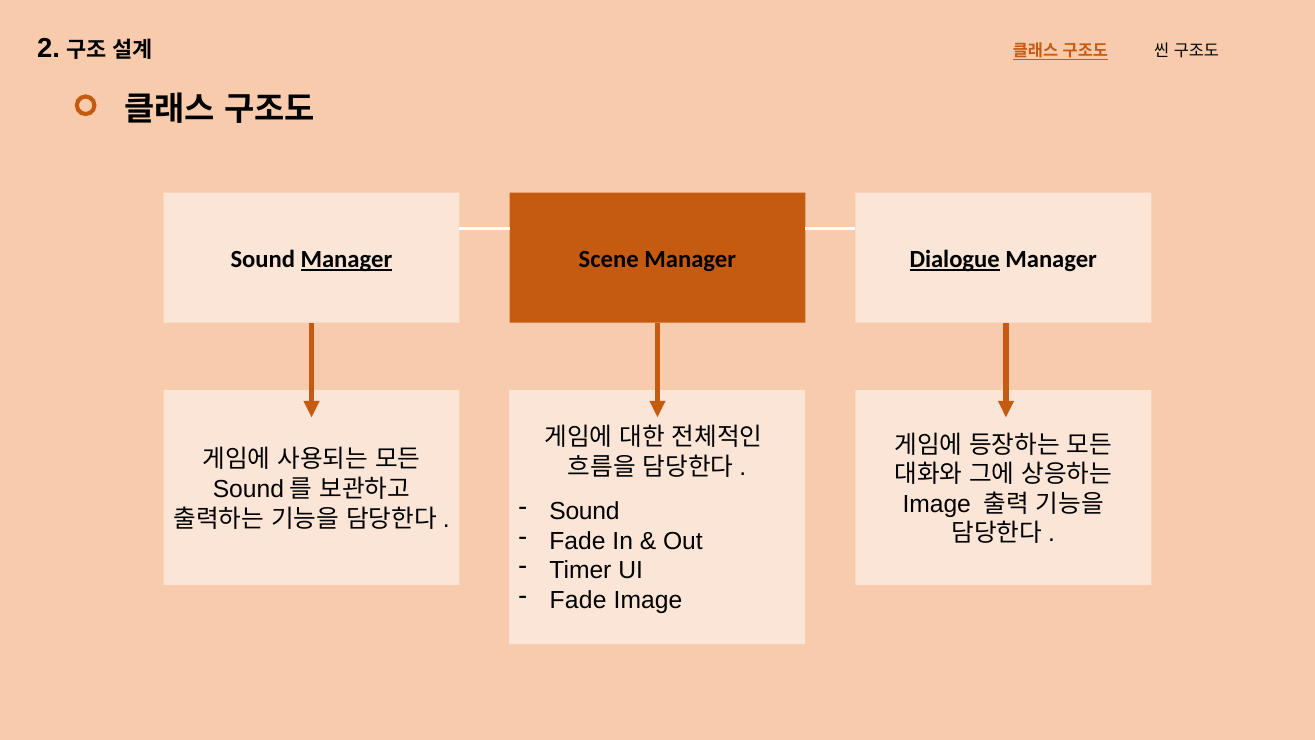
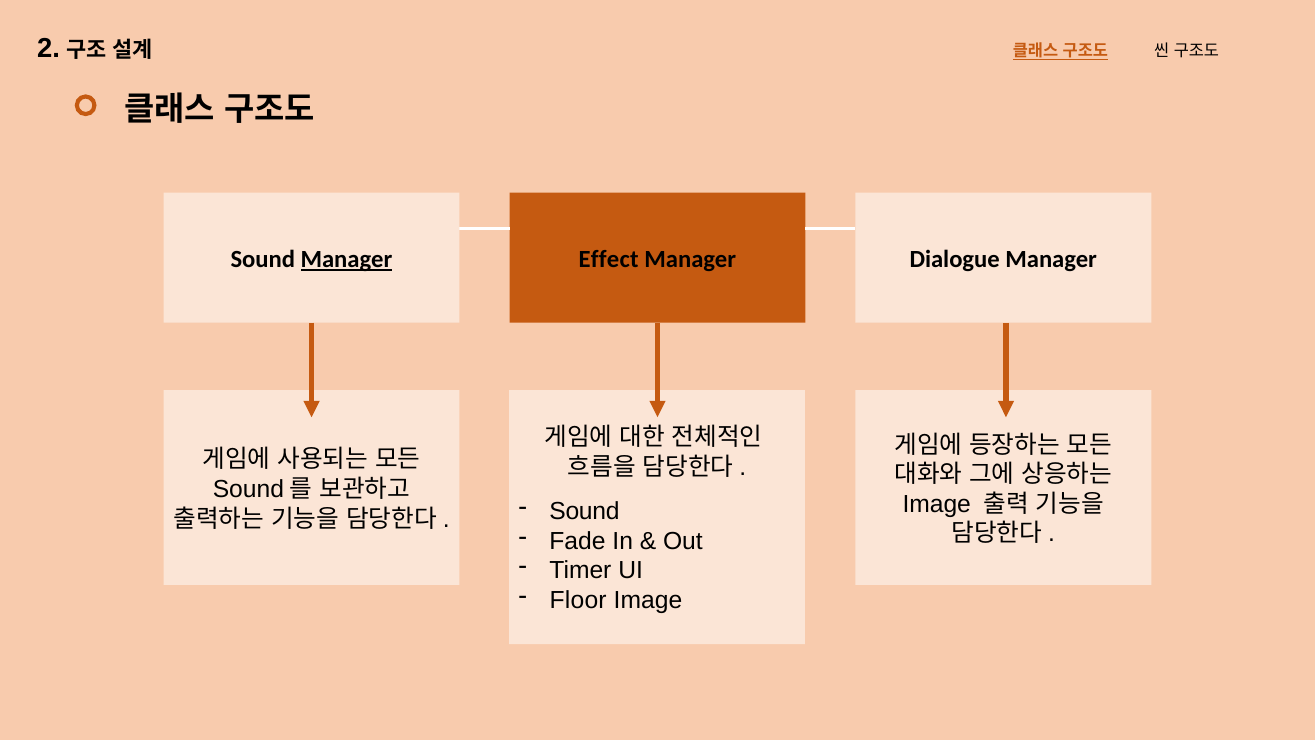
Scene: Scene -> Effect
Dialogue underline: present -> none
Fade at (578, 600): Fade -> Floor
